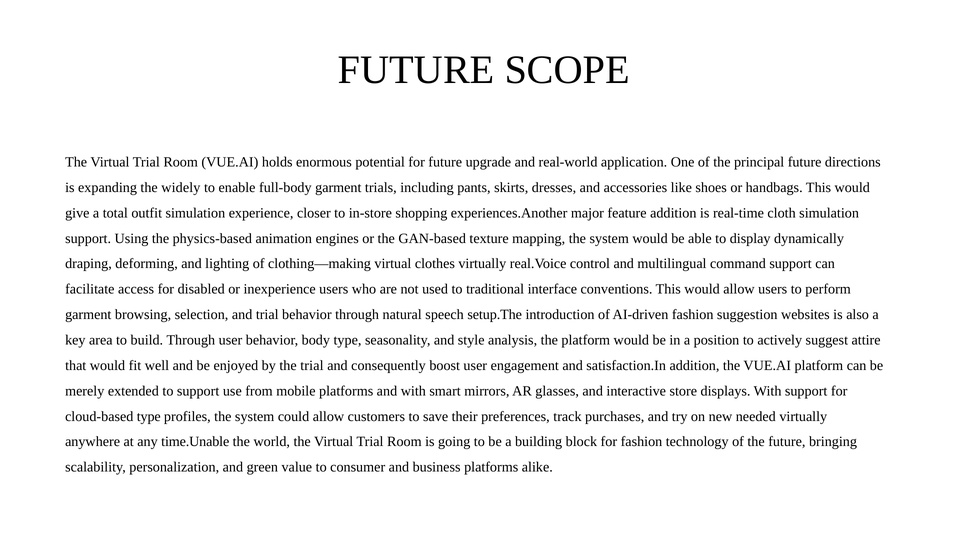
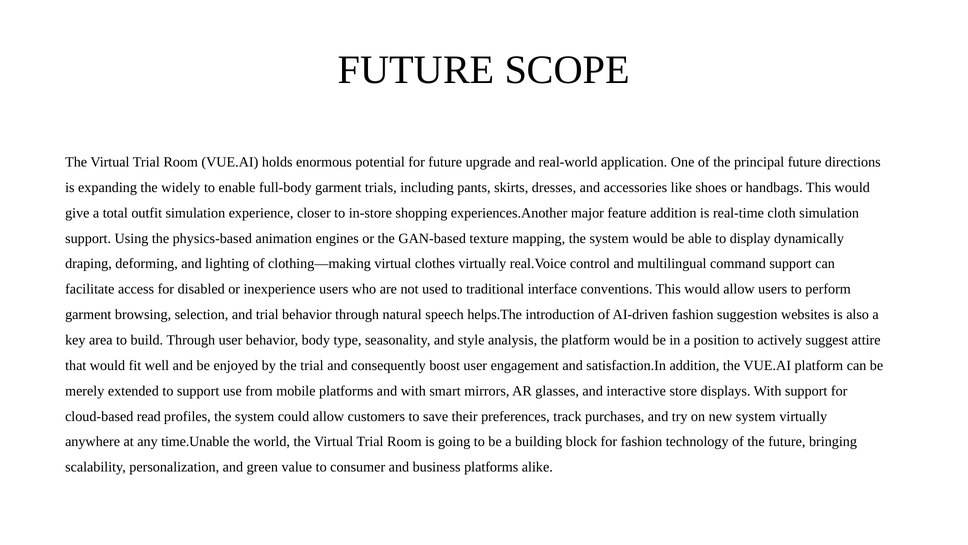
setup.The: setup.The -> helps.The
cloud-based type: type -> read
new needed: needed -> system
